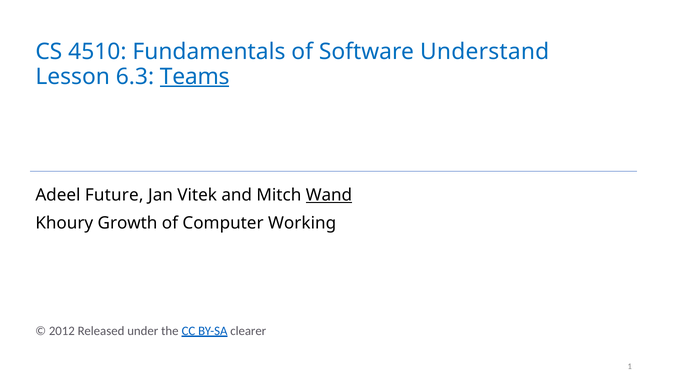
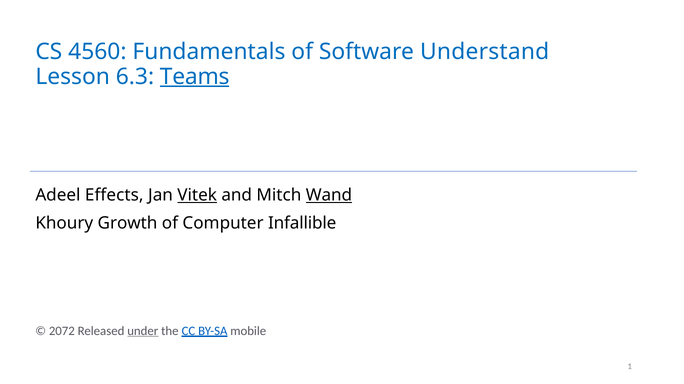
4510: 4510 -> 4560
Future: Future -> Effects
Vitek underline: none -> present
Working: Working -> Infallible
2012: 2012 -> 2072
under underline: none -> present
clearer: clearer -> mobile
